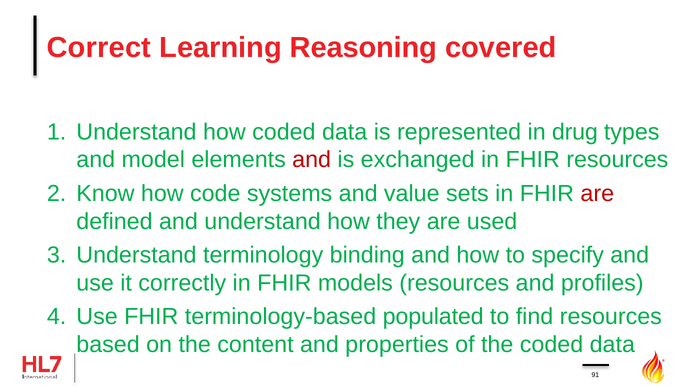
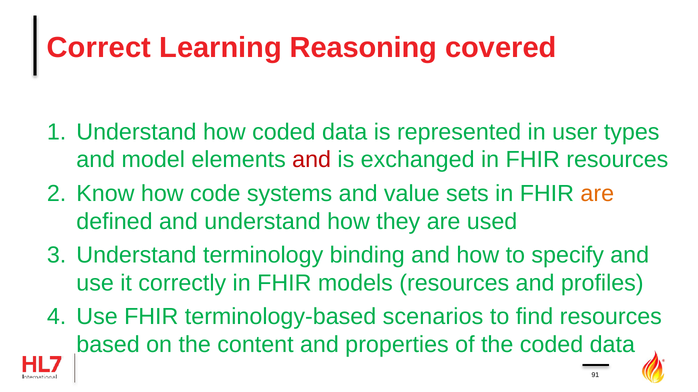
drug: drug -> user
are at (597, 194) colour: red -> orange
populated: populated -> scenarios
